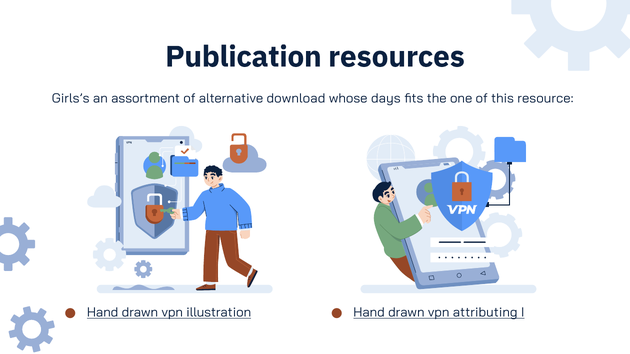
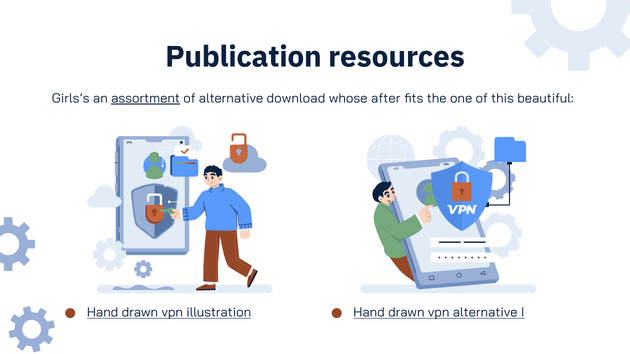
assortment underline: none -> present
days: days -> after
resource: resource -> beautiful
vpn attributing: attributing -> alternative
